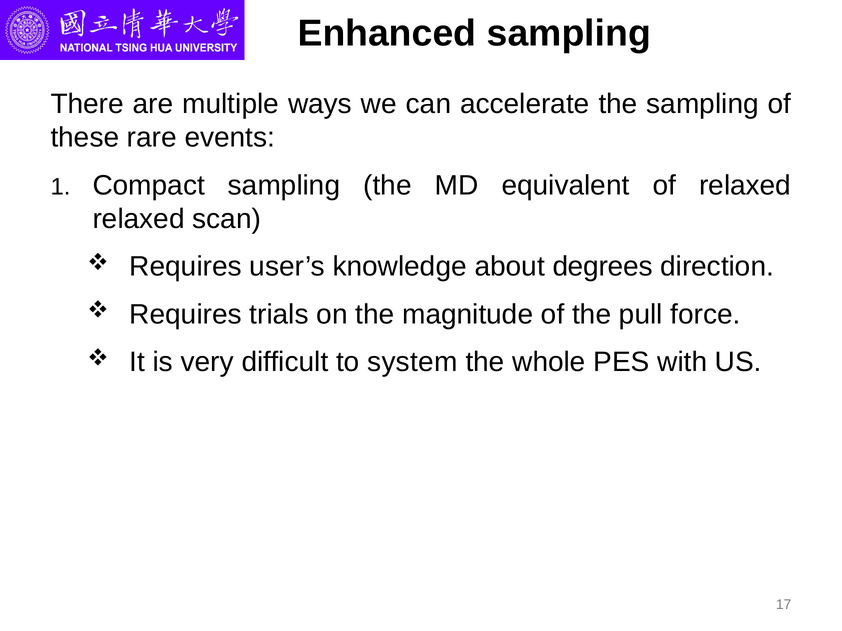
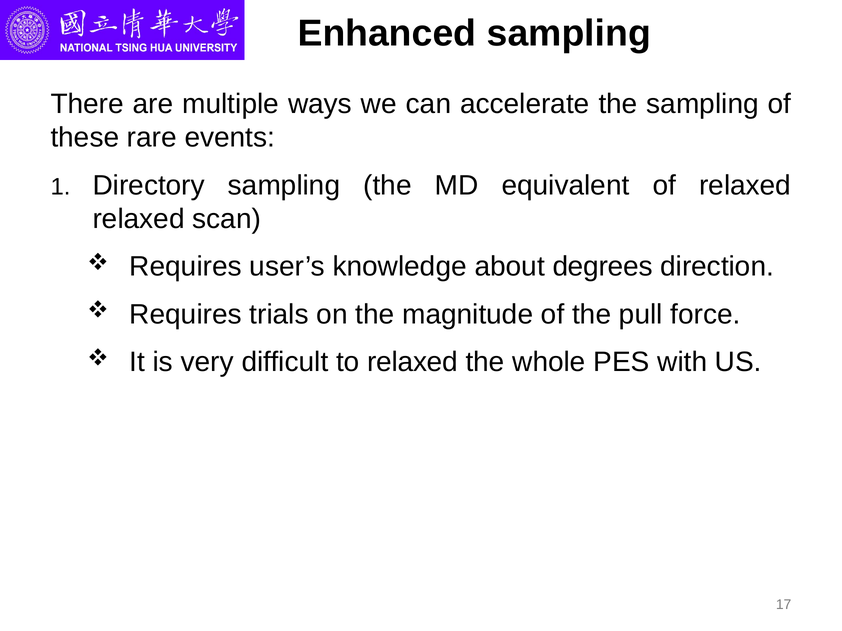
Compact: Compact -> Directory
to system: system -> relaxed
